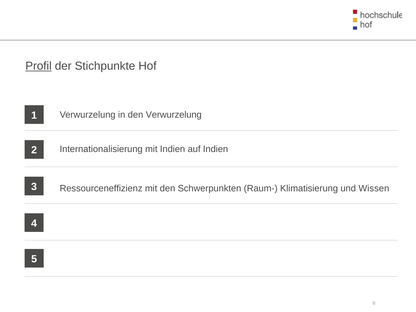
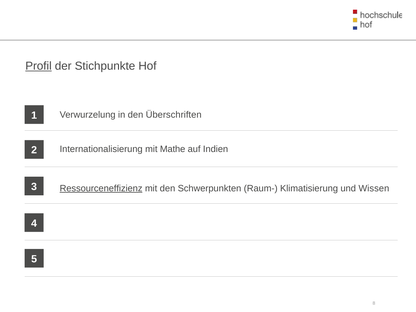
den Verwurzelung: Verwurzelung -> Überschriften
mit Indien: Indien -> Mathe
Ressourceneffizienz underline: none -> present
